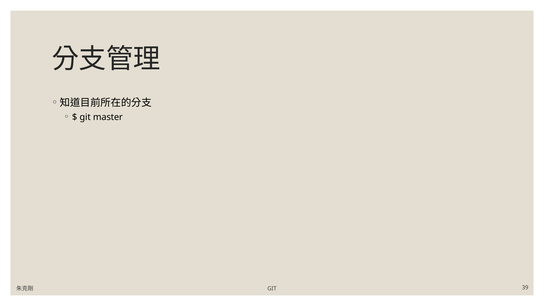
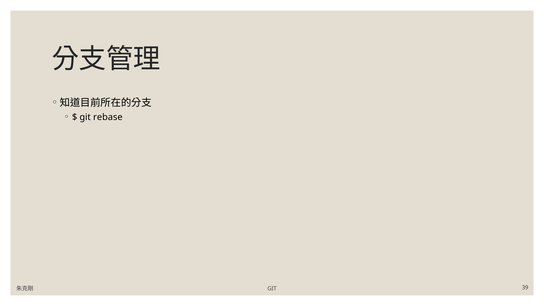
master: master -> rebase
